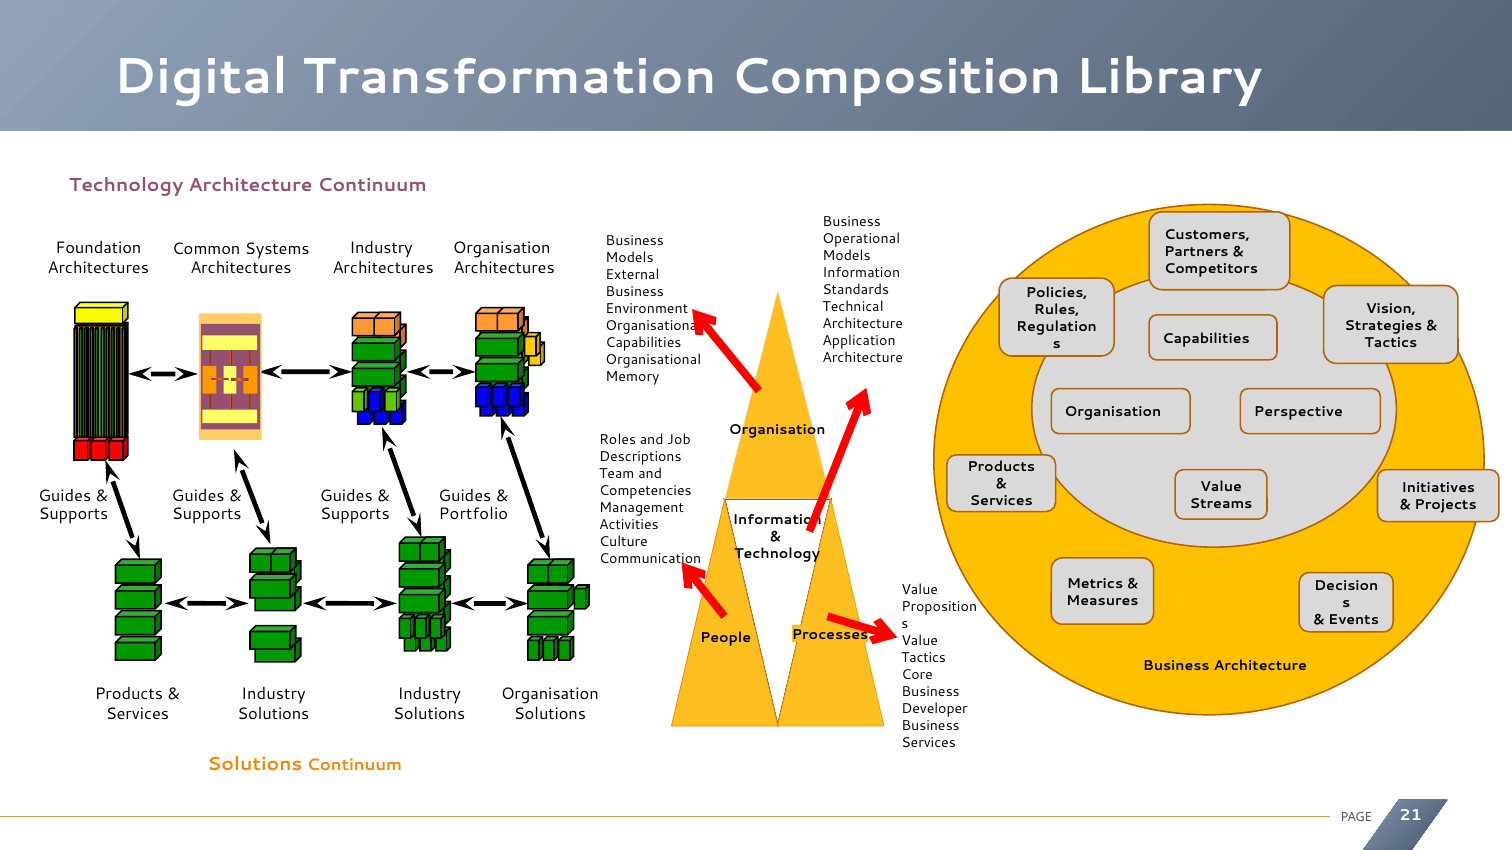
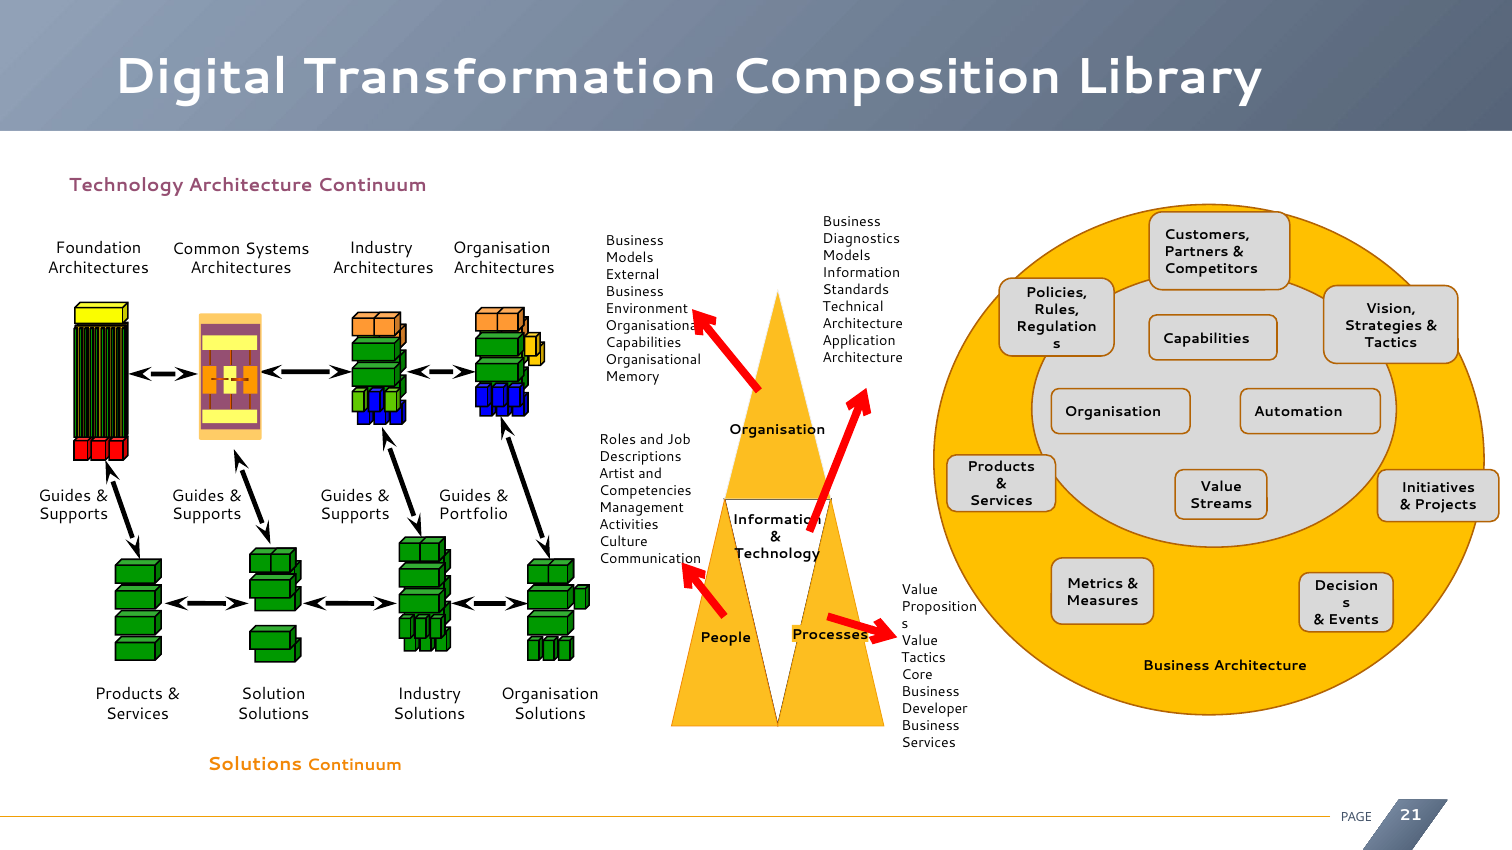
Operational: Operational -> Diagnostics
Perspective: Perspective -> Automation
Team: Team -> Artist
Industry at (273, 695): Industry -> Solution
